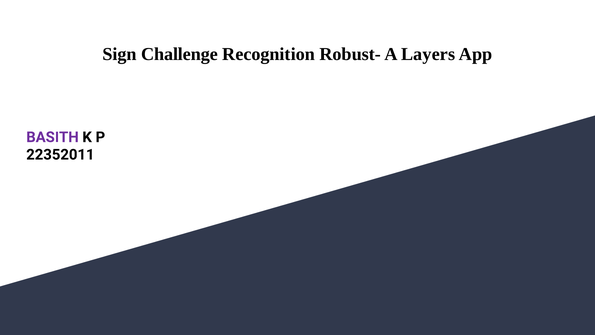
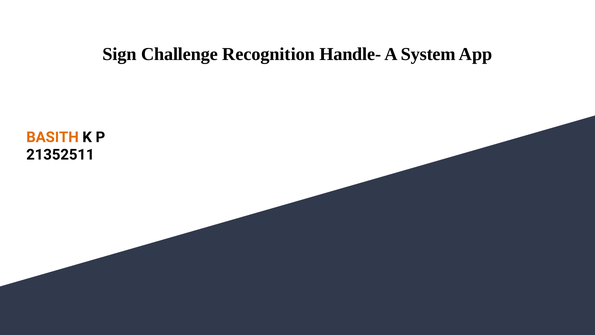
Robust-: Robust- -> Handle-
Layers: Layers -> System
BASITH colour: purple -> orange
22352011: 22352011 -> 21352511
